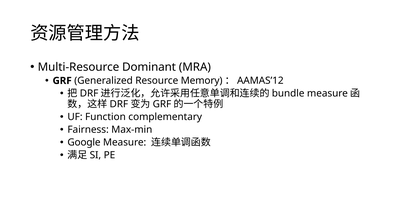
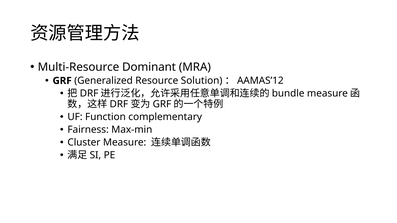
Memory: Memory -> Solution
Google: Google -> Cluster
